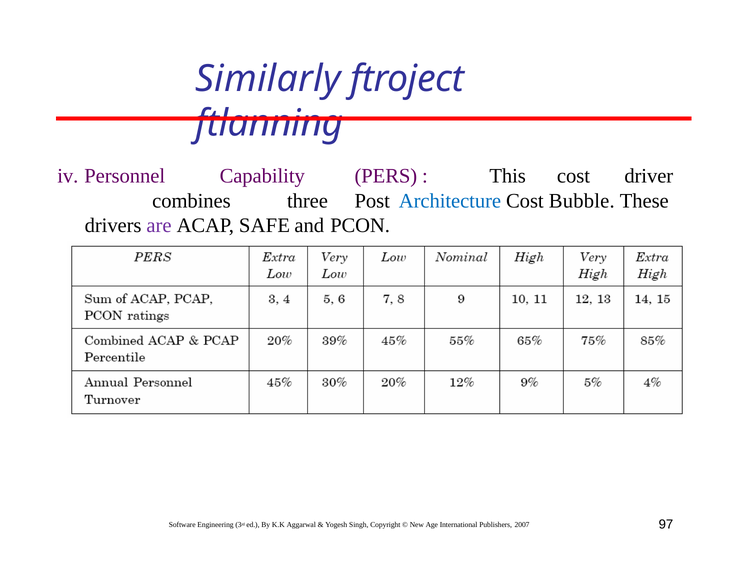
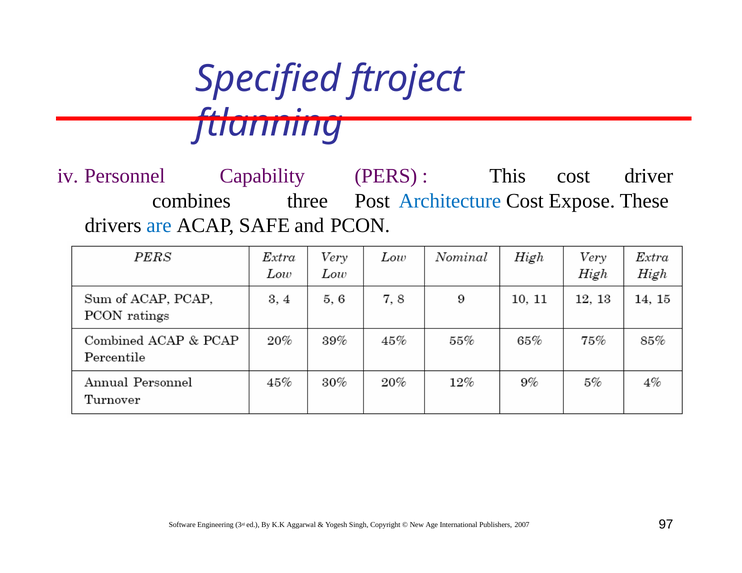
Similarly: Similarly -> Specified
Bubble: Bubble -> Expose
are colour: purple -> blue
